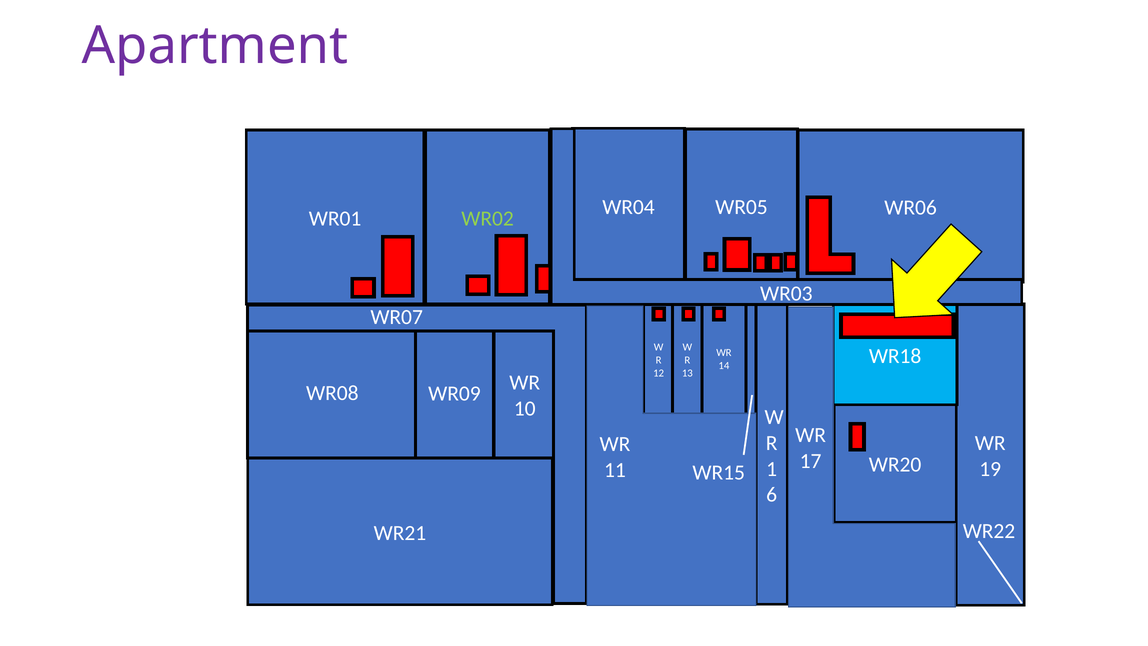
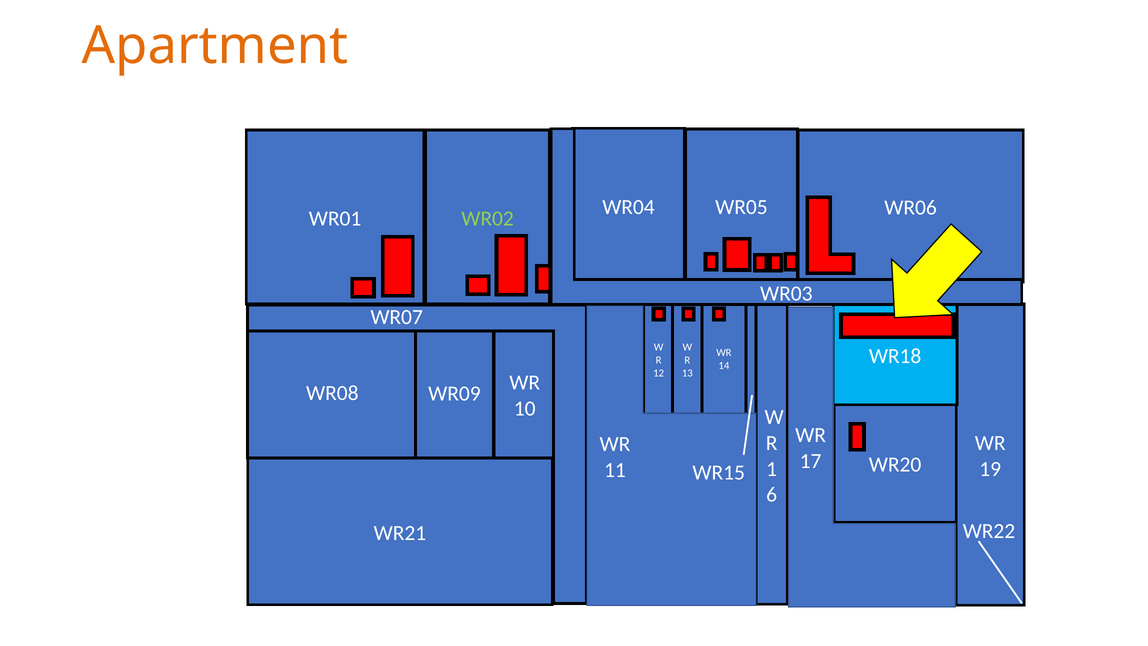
Apartment colour: purple -> orange
